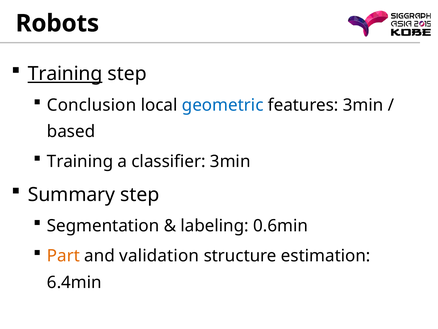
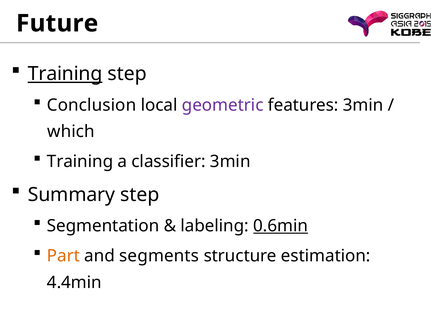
Robots: Robots -> Future
geometric colour: blue -> purple
based: based -> which
0.6min underline: none -> present
validation: validation -> segments
6.4min: 6.4min -> 4.4min
